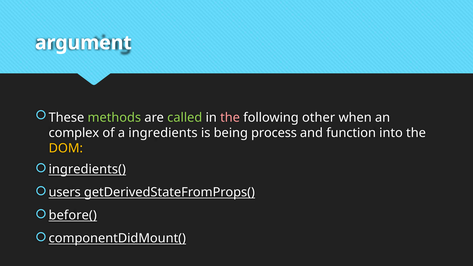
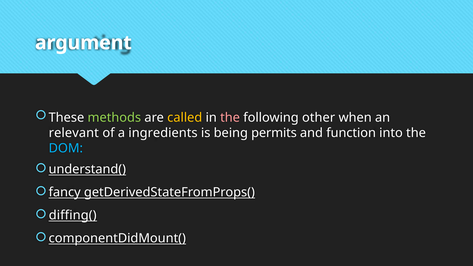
called colour: light green -> yellow
complex: complex -> relevant
process: process -> permits
DOM colour: yellow -> light blue
ingredients(: ingredients( -> understand(
users: users -> fancy
before(: before( -> diffing(
